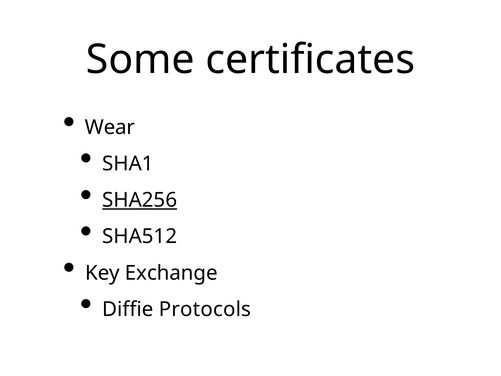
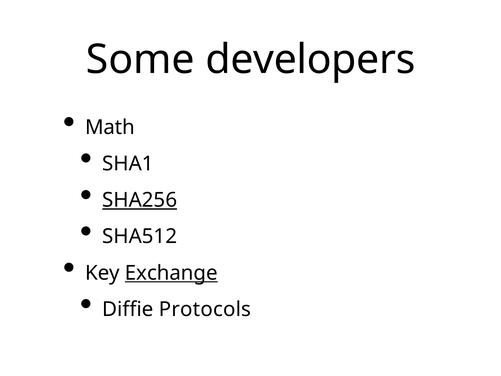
certificates: certificates -> developers
Wear: Wear -> Math
Exchange underline: none -> present
